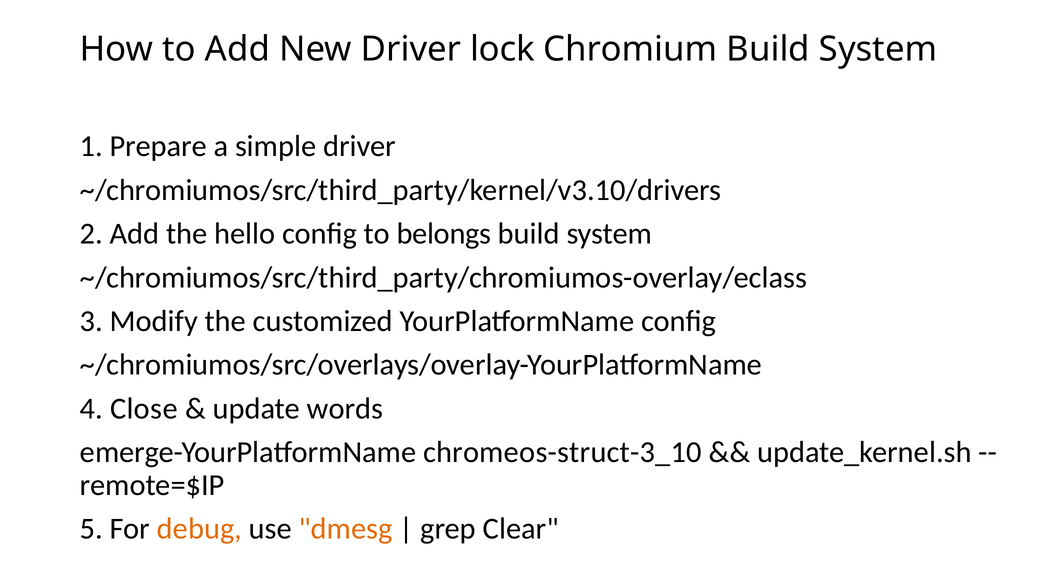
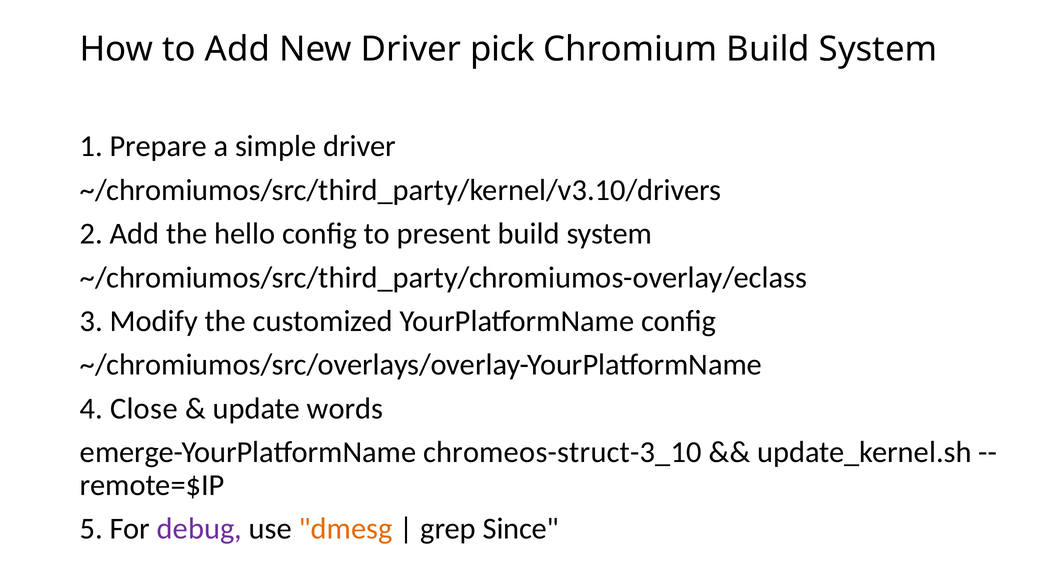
lock: lock -> pick
belongs: belongs -> present
debug colour: orange -> purple
Clear: Clear -> Since
